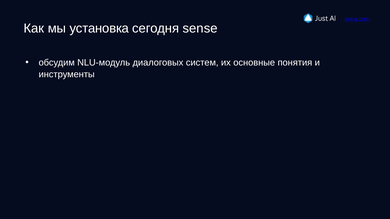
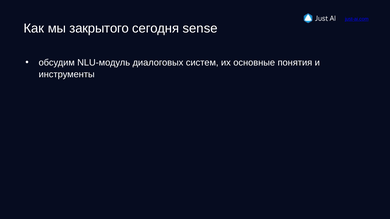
установка: установка -> закрытого
